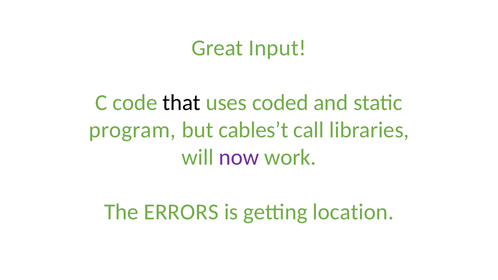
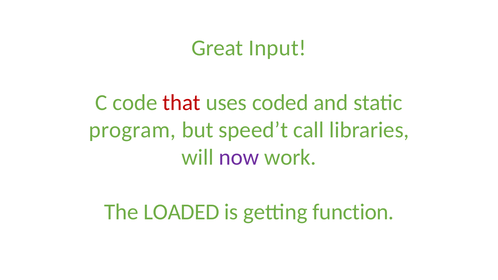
that colour: black -> red
cables’t: cables’t -> speed’t
ERRORS: ERRORS -> LOADED
location: location -> function
